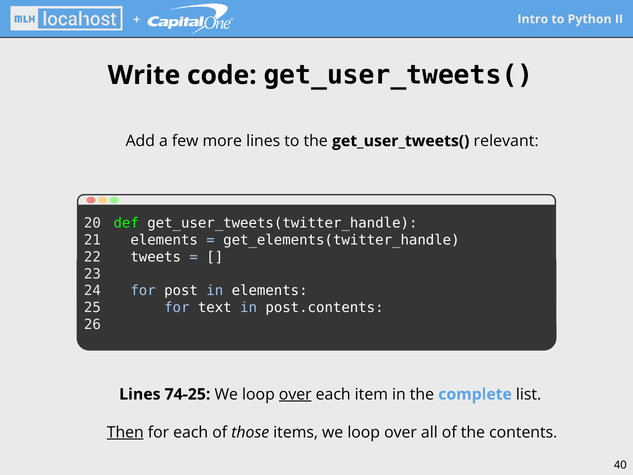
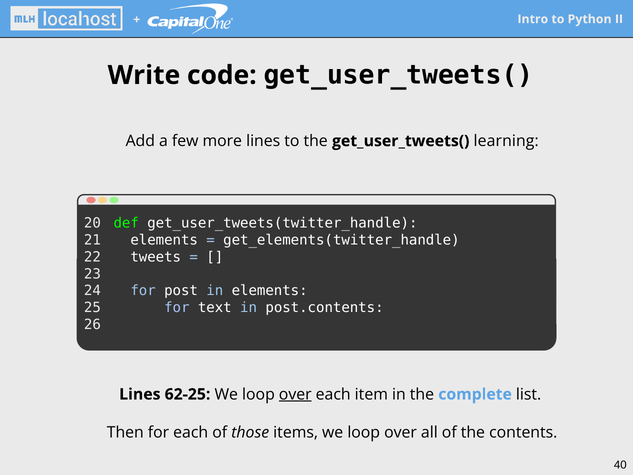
relevant: relevant -> learning
74-25: 74-25 -> 62-25
Then underline: present -> none
